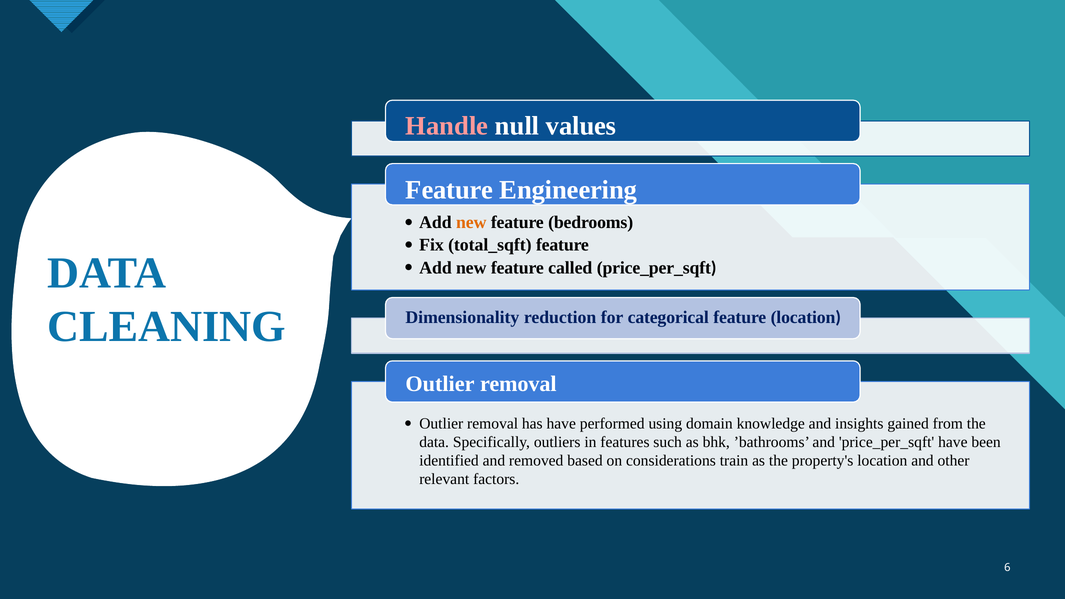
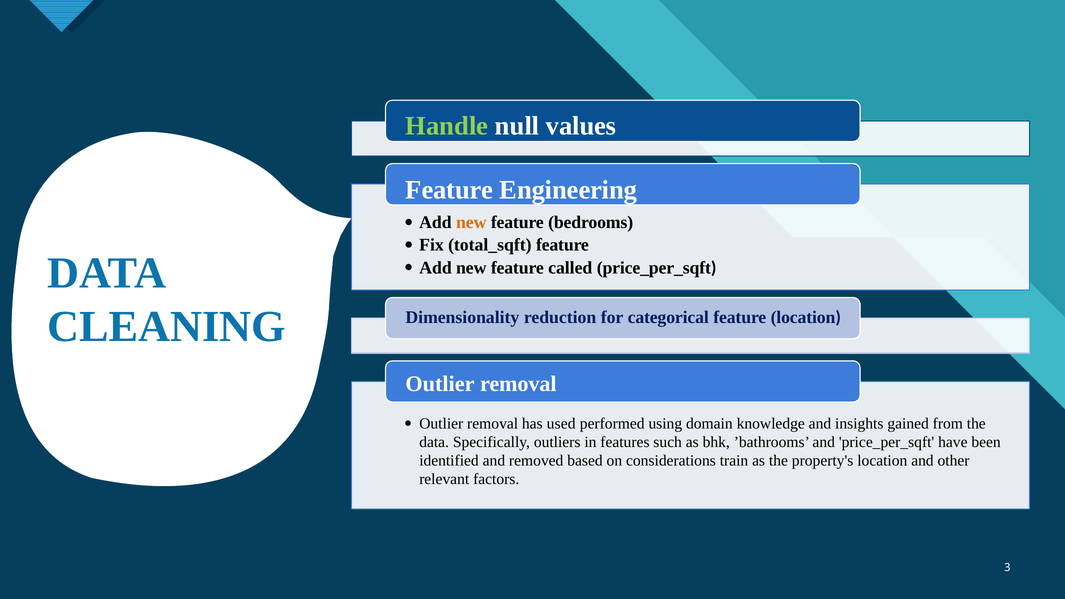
Handle colour: pink -> light green
has have: have -> used
6: 6 -> 3
